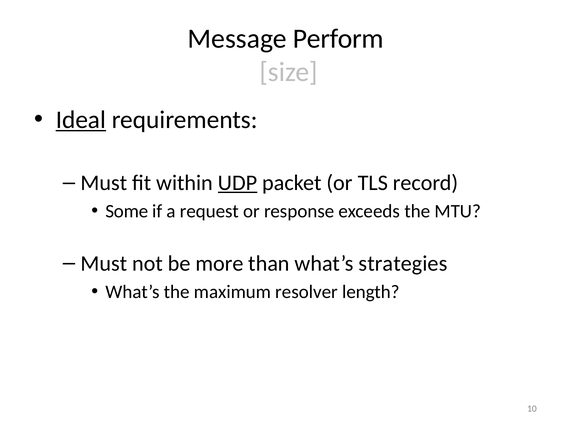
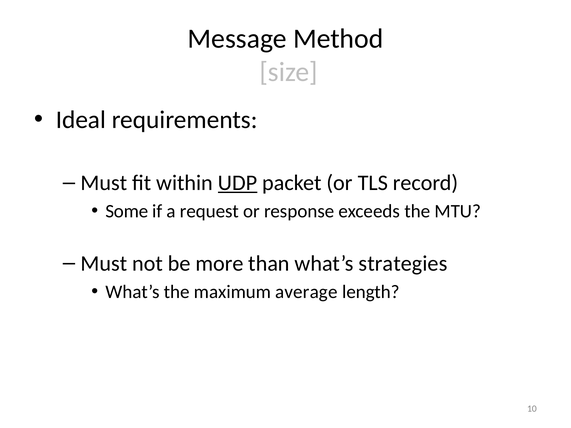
Perform: Perform -> Method
Ideal underline: present -> none
resolver: resolver -> average
